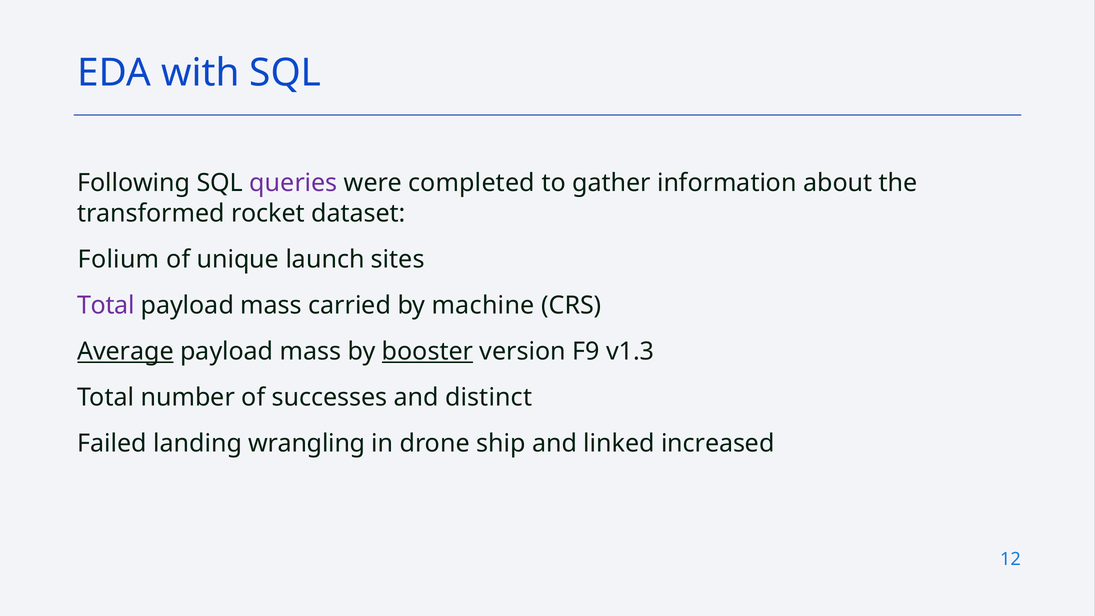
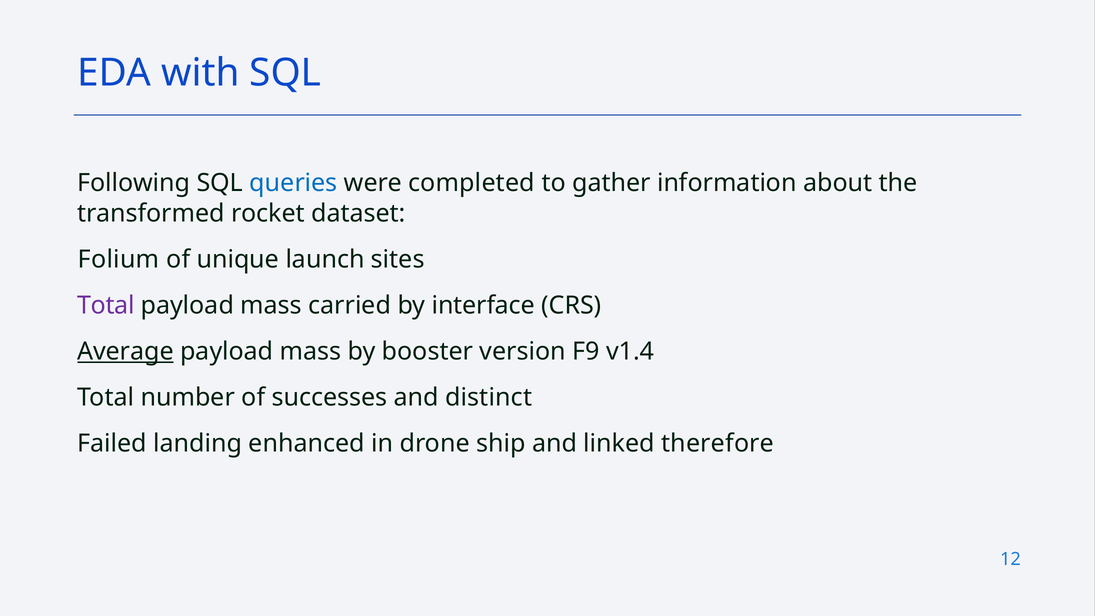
queries colour: purple -> blue
machine: machine -> interface
booster underline: present -> none
v1.3: v1.3 -> v1.4
wrangling: wrangling -> enhanced
increased: increased -> therefore
